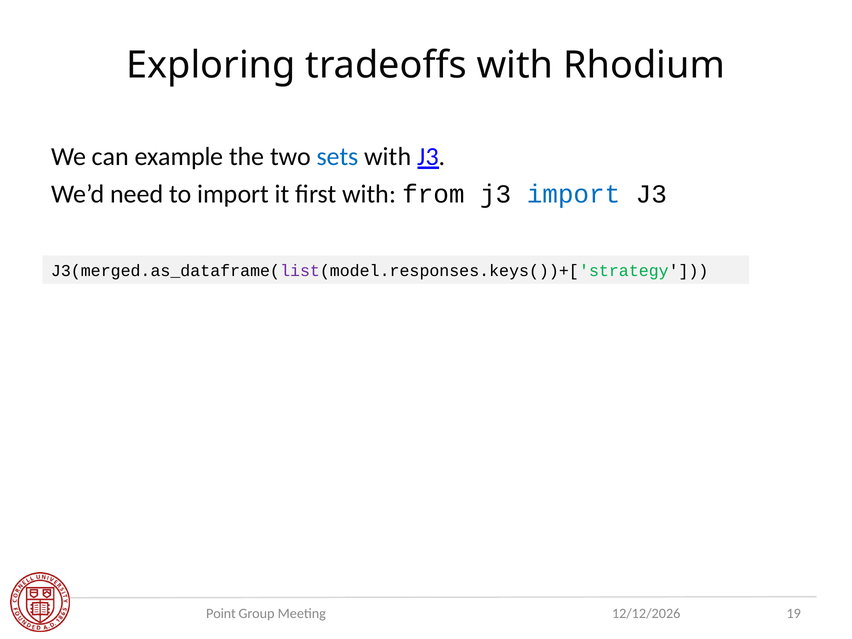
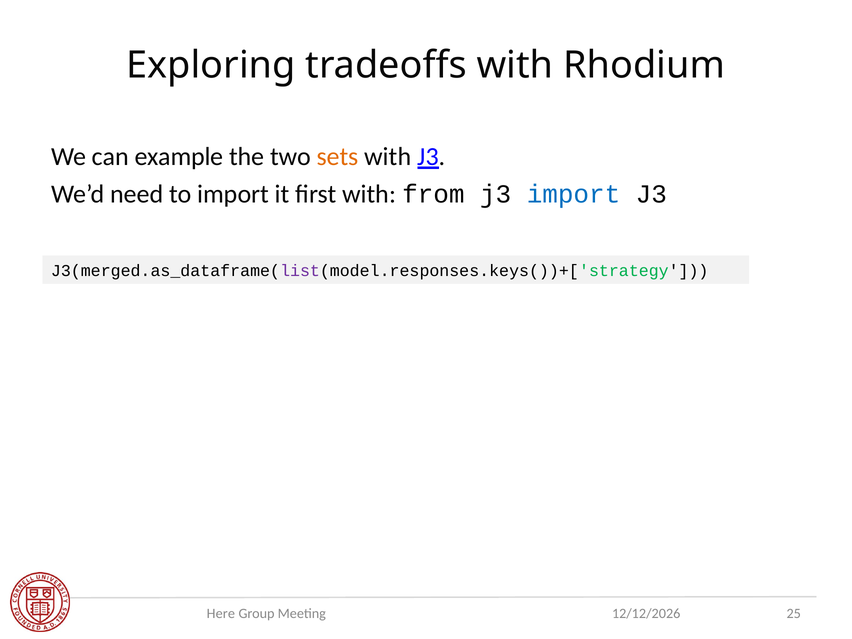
sets colour: blue -> orange
Point: Point -> Here
19: 19 -> 25
